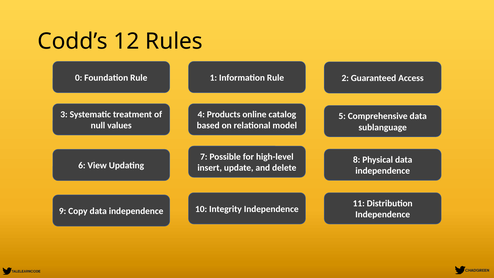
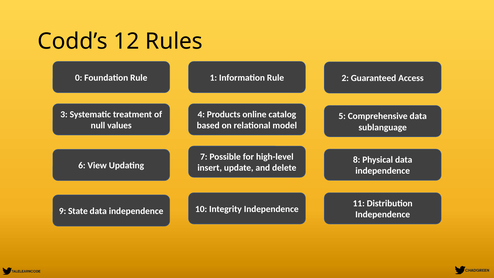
Copy: Copy -> State
